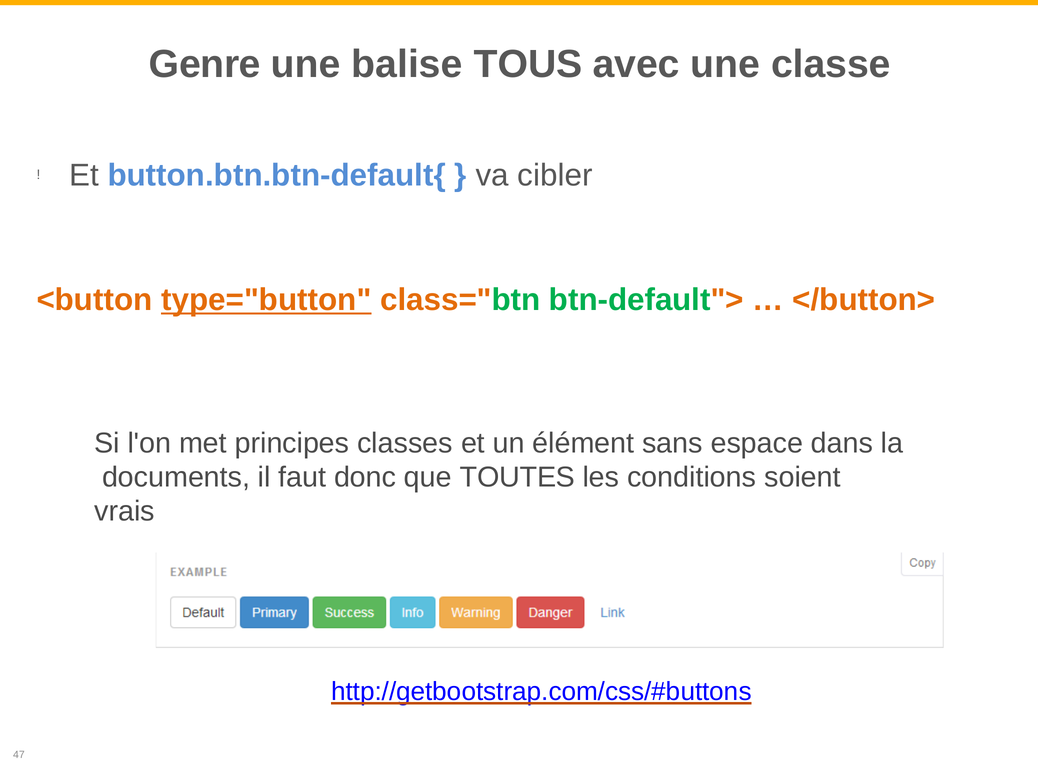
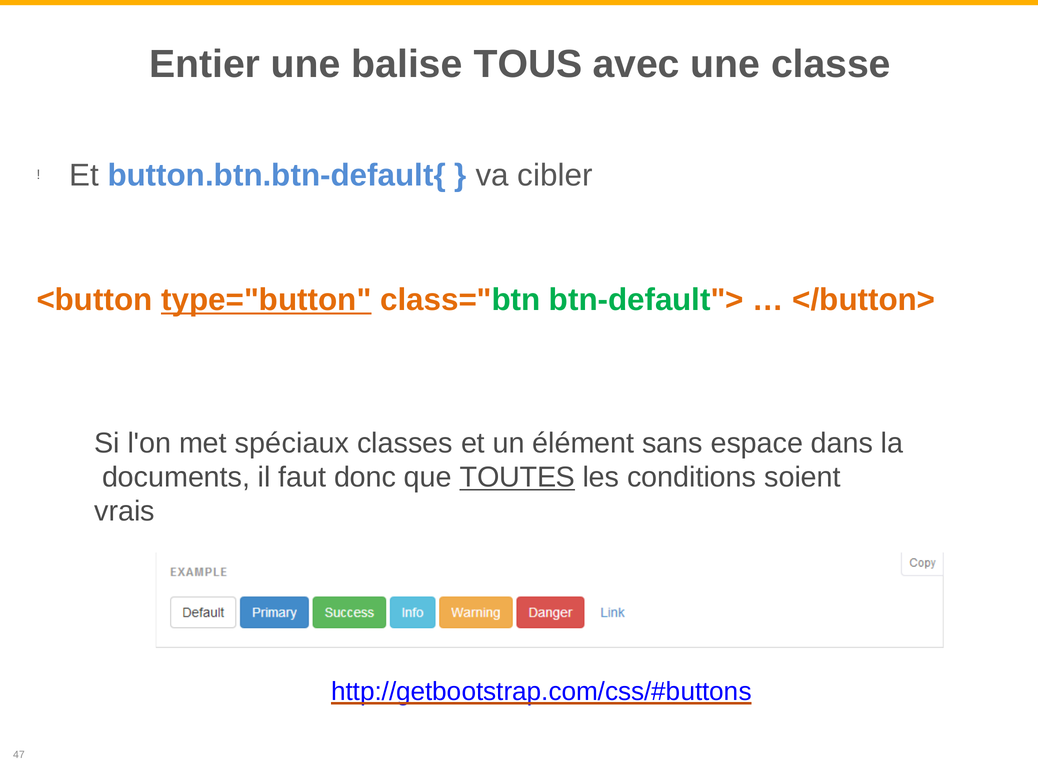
Genre: Genre -> Entier
principes: principes -> spéciaux
TOUTES underline: none -> present
